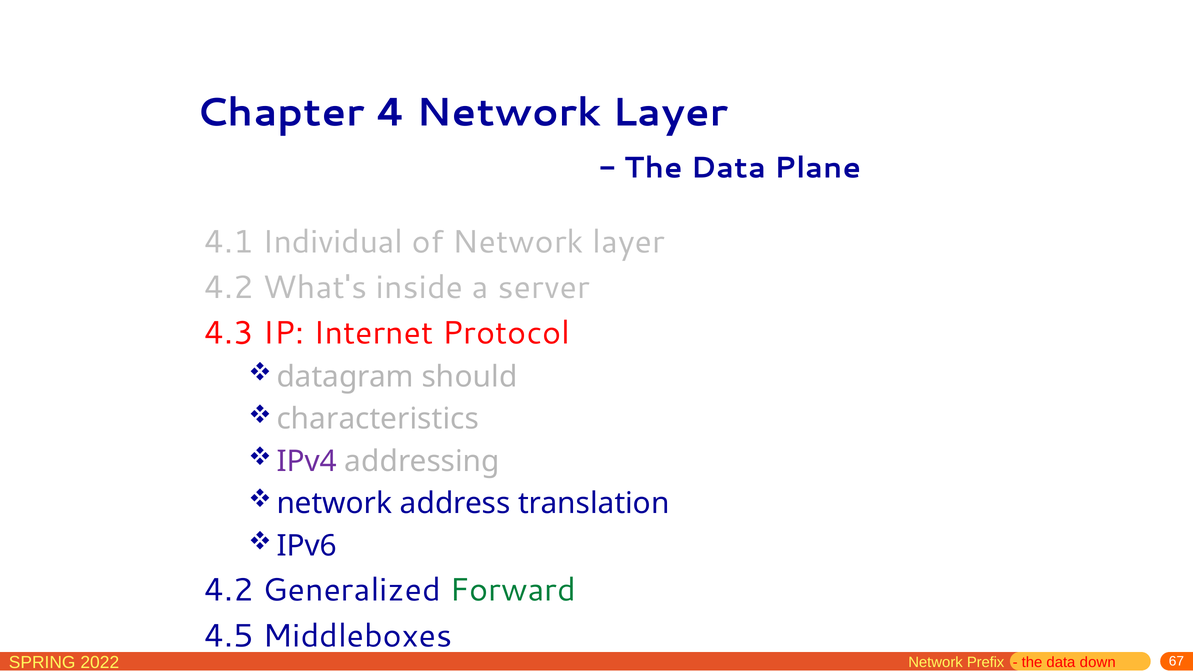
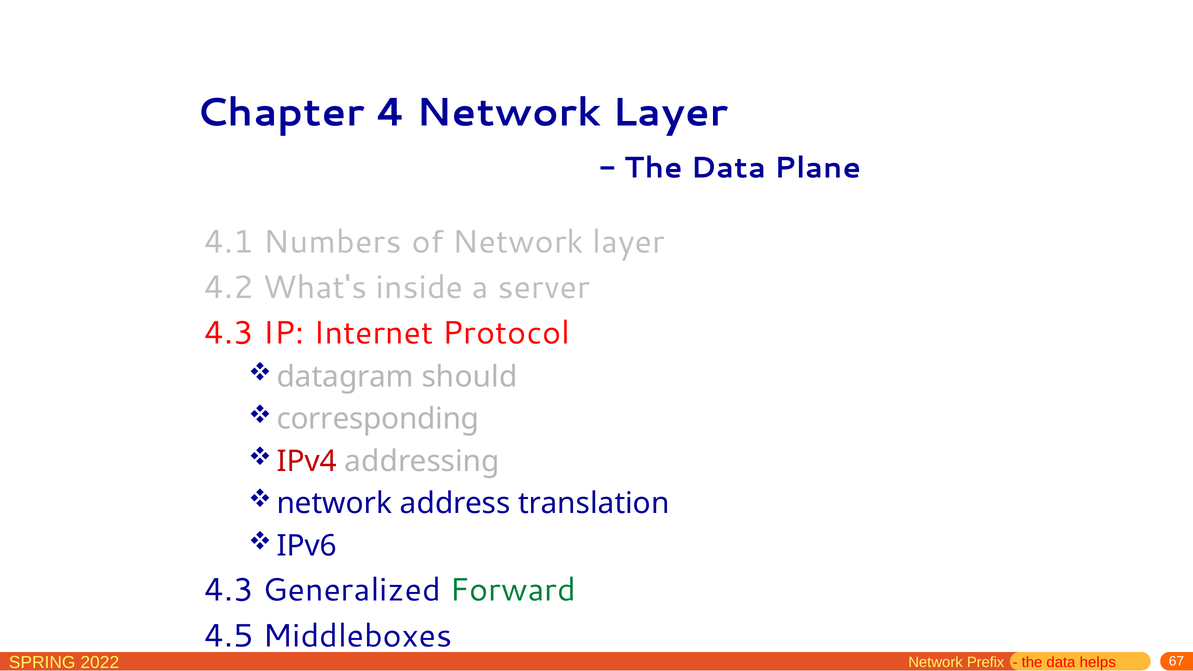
Individual: Individual -> Numbers
characteristics: characteristics -> corresponding
IPv4 colour: purple -> red
4.2 at (229, 590): 4.2 -> 4.3
down: down -> helps
